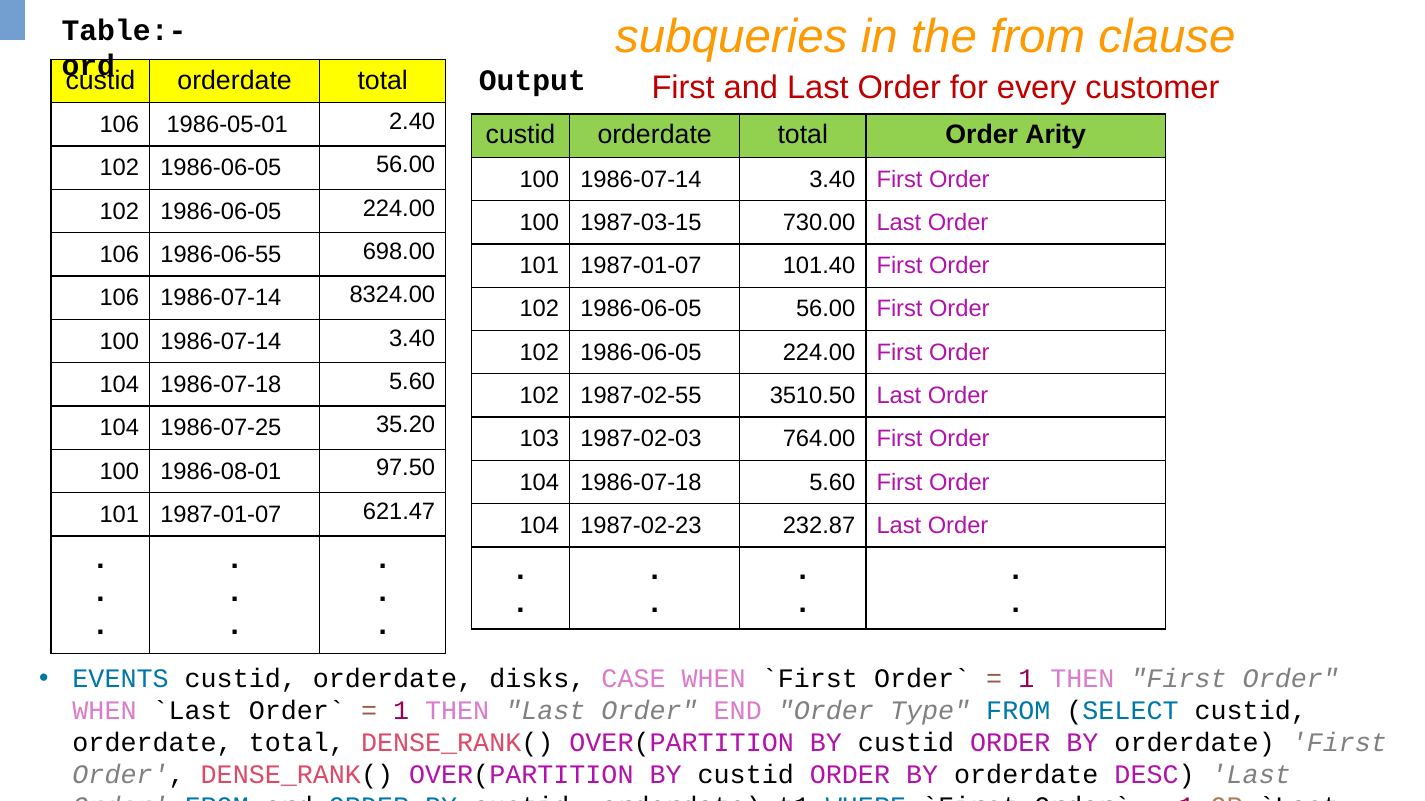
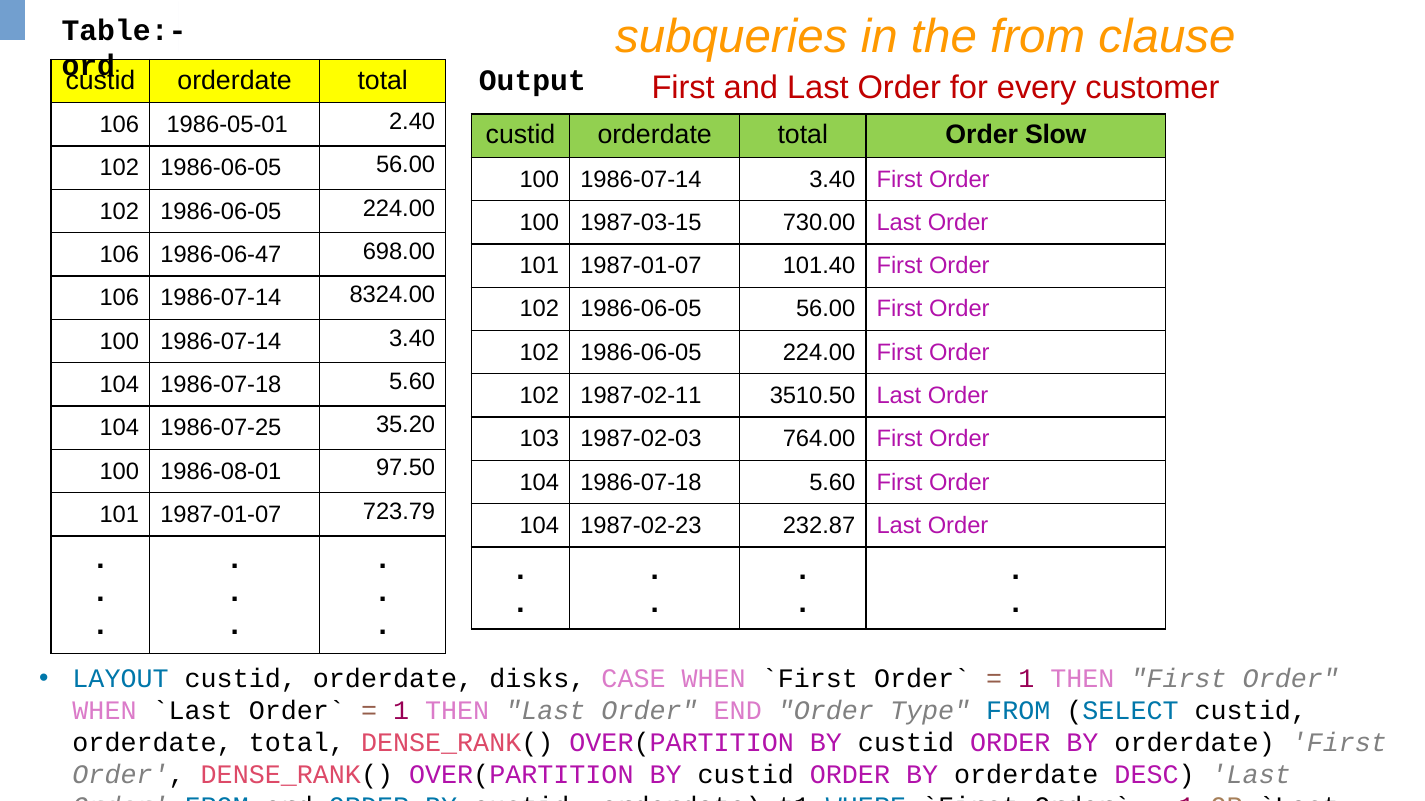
Arity: Arity -> Slow
1986-06-55: 1986-06-55 -> 1986-06-47
1987-02-55: 1987-02-55 -> 1987-02-11
621.47: 621.47 -> 723.79
EVENTS: EVENTS -> LAYOUT
